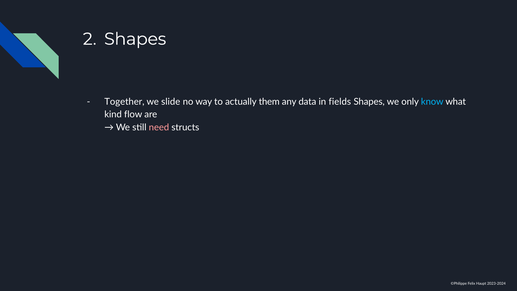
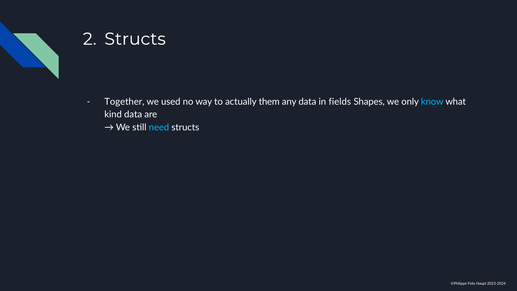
Shapes at (135, 39): Shapes -> Structs
slide: slide -> used
kind flow: flow -> data
need colour: pink -> light blue
